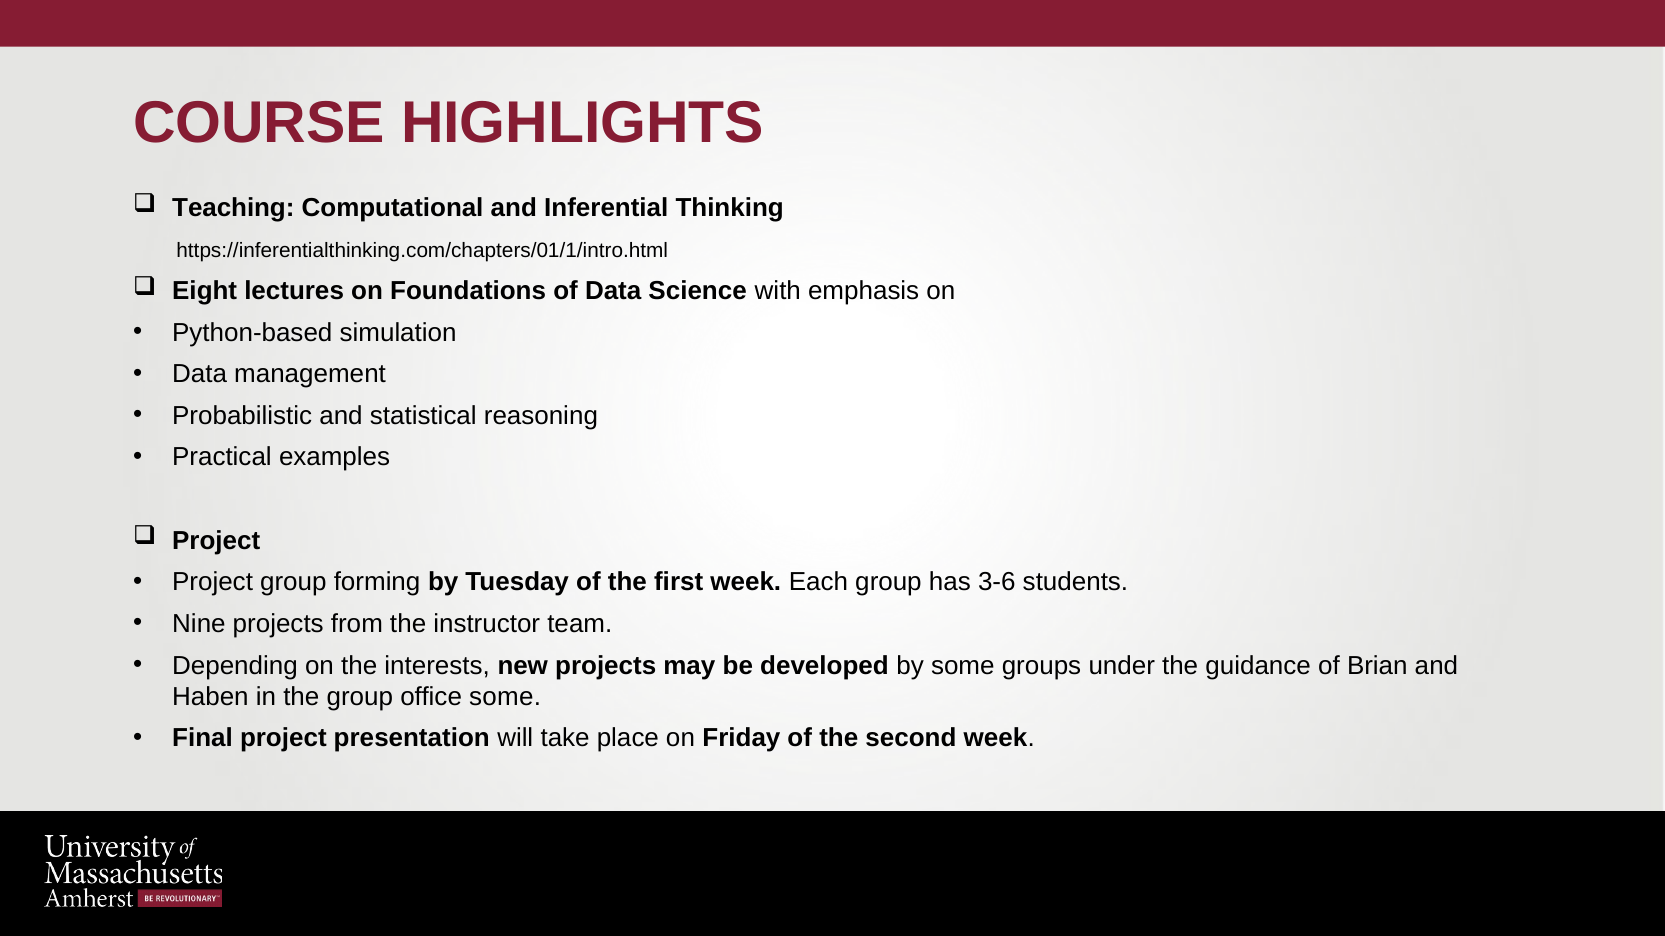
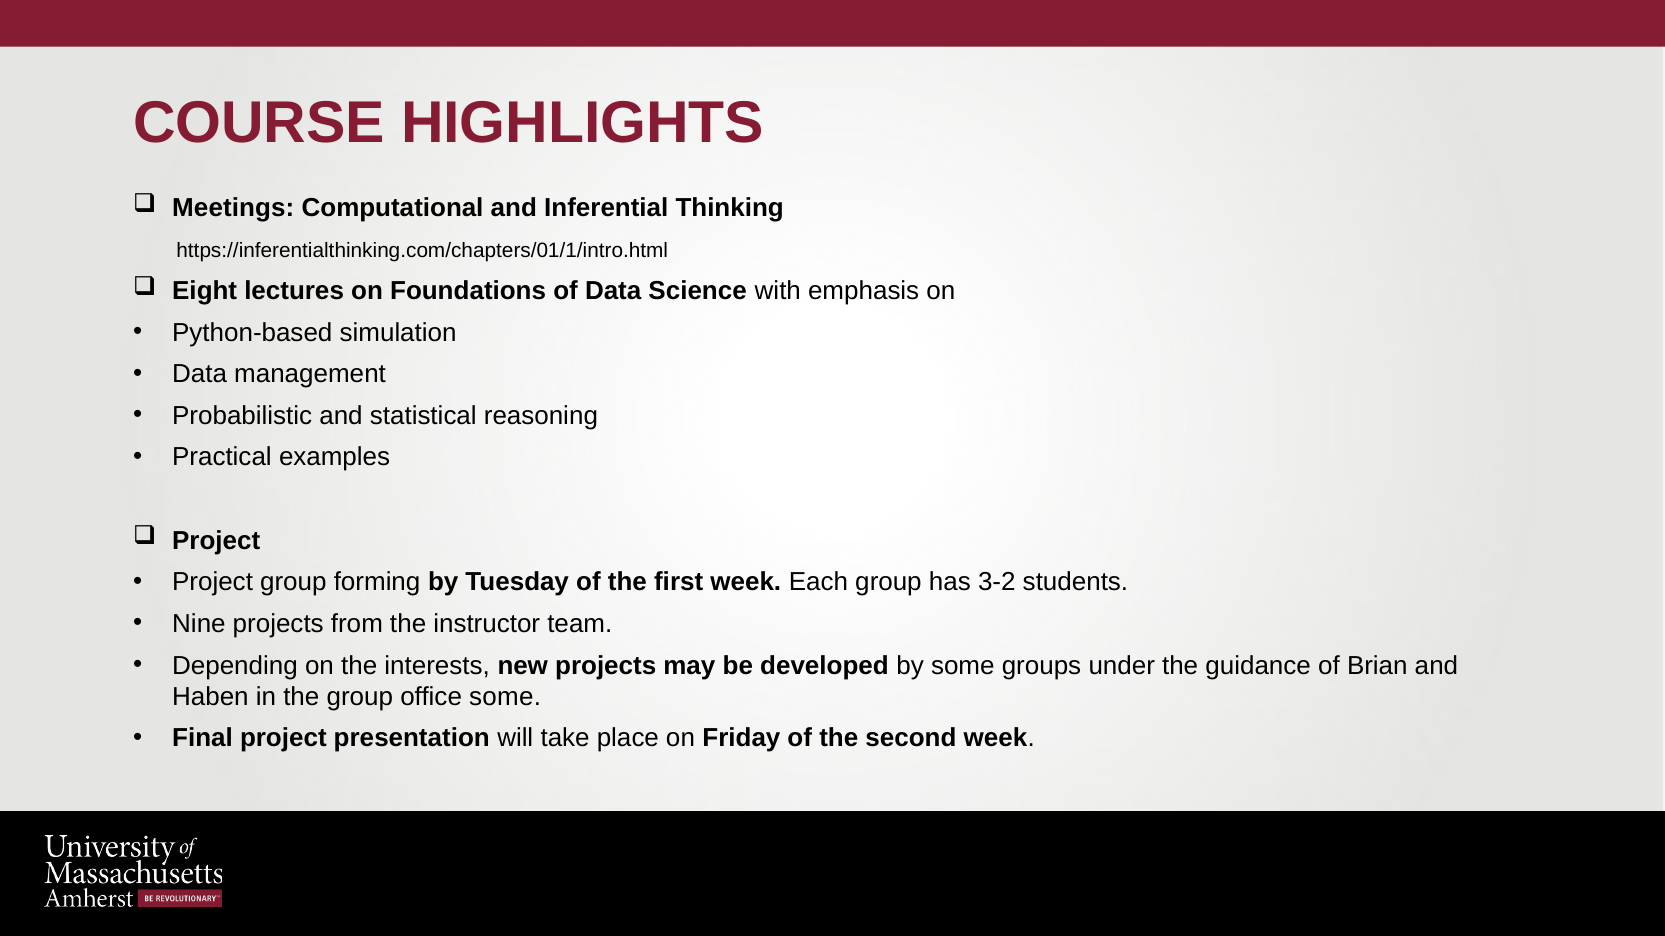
Teaching: Teaching -> Meetings
3-6: 3-6 -> 3-2
